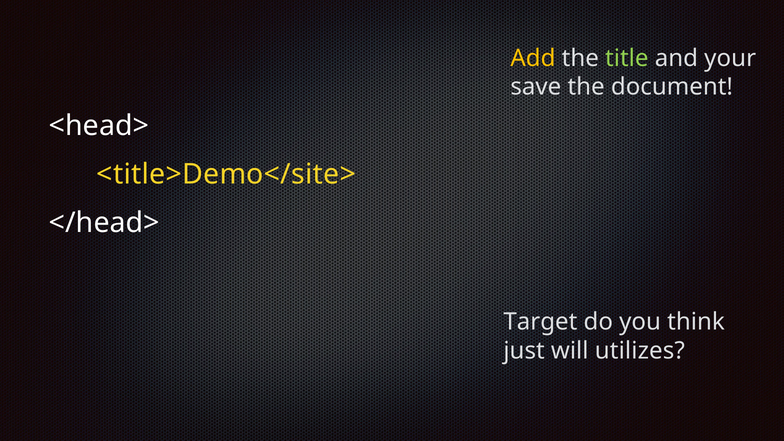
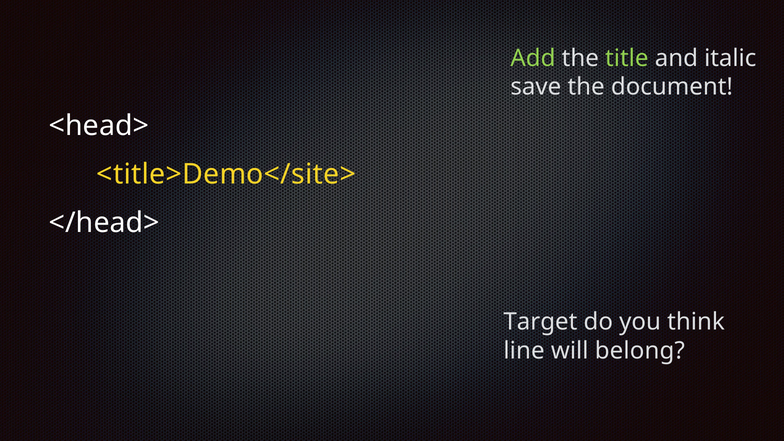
Add colour: yellow -> light green
your: your -> italic
just: just -> line
utilizes: utilizes -> belong
